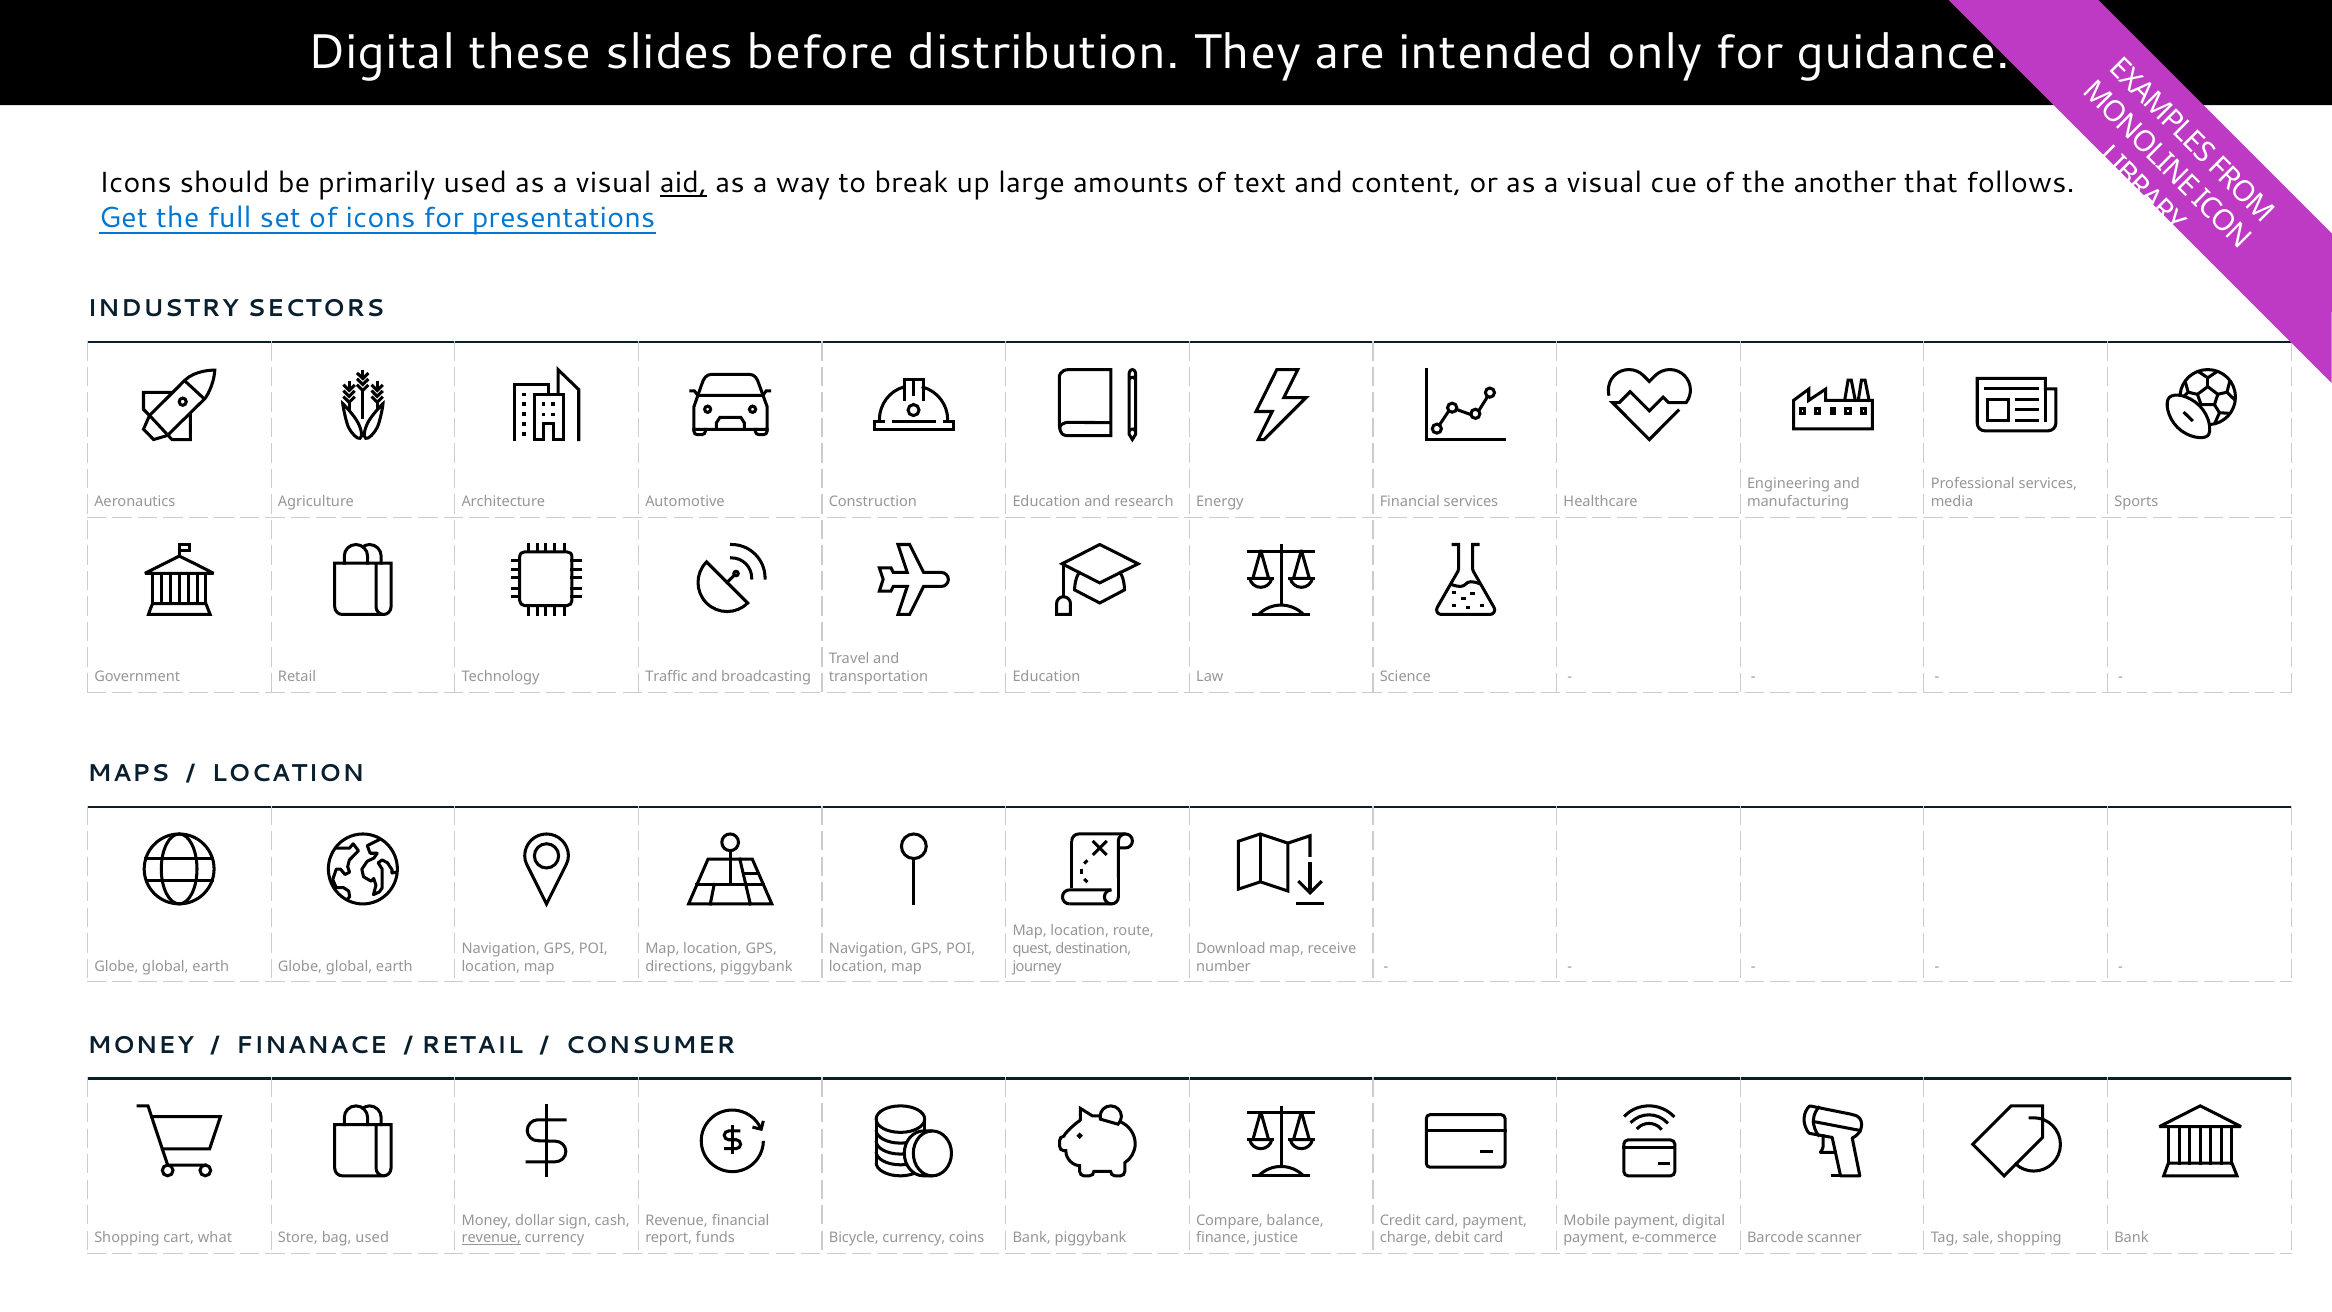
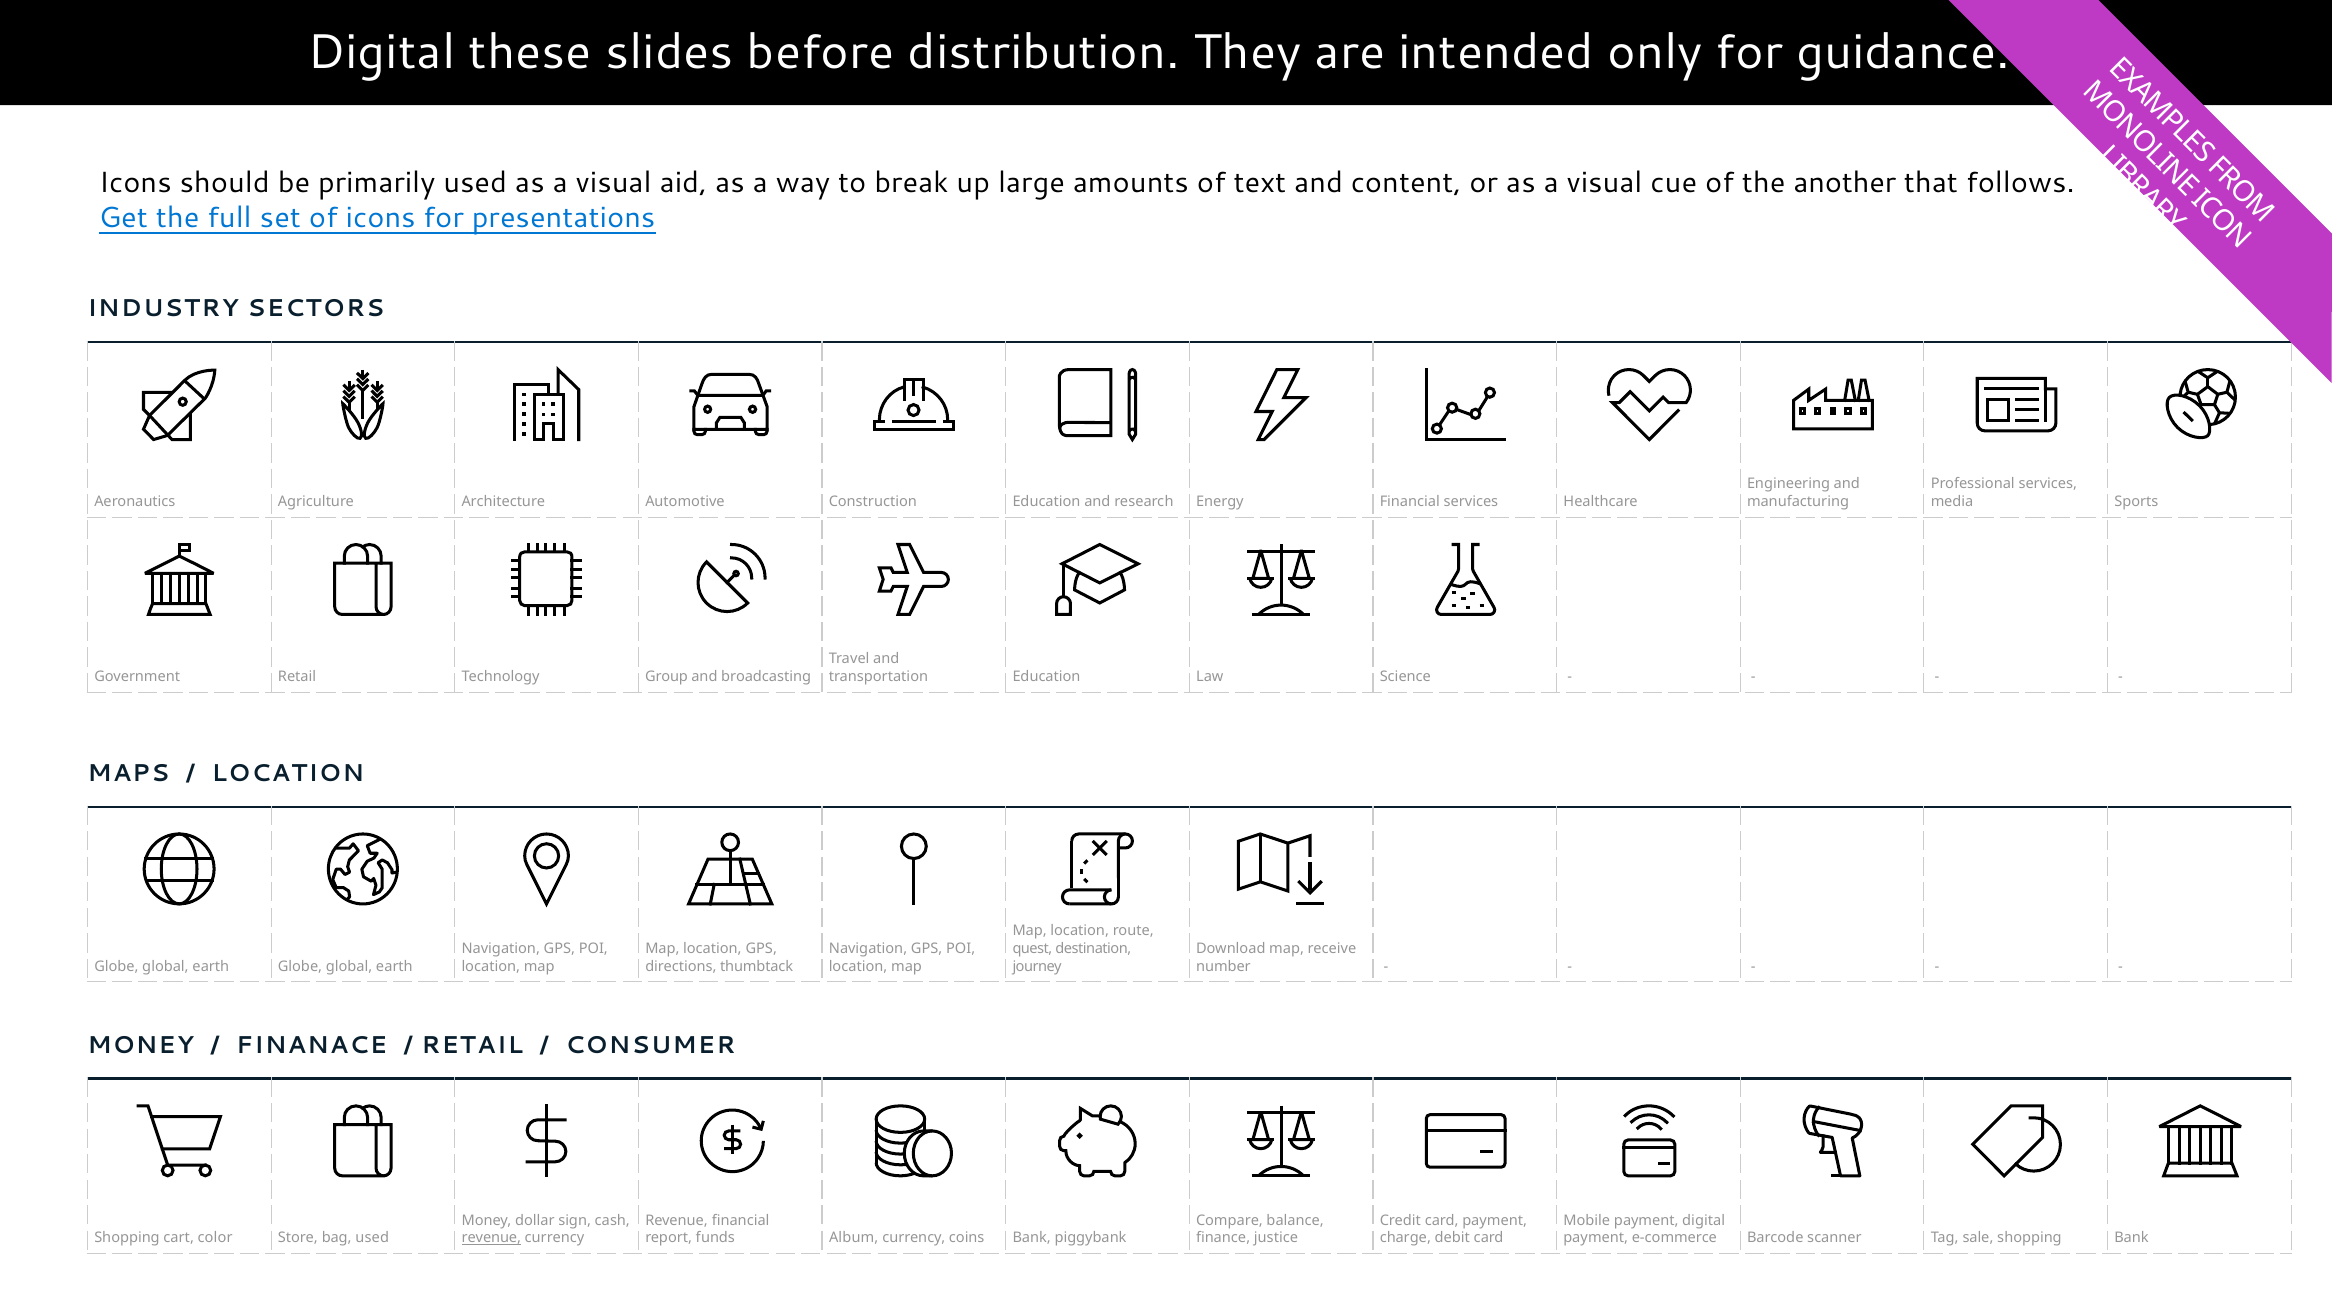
aid underline: present -> none
Traffic: Traffic -> Group
directions piggybank: piggybank -> thumbtack
what: what -> color
Bicycle: Bicycle -> Album
